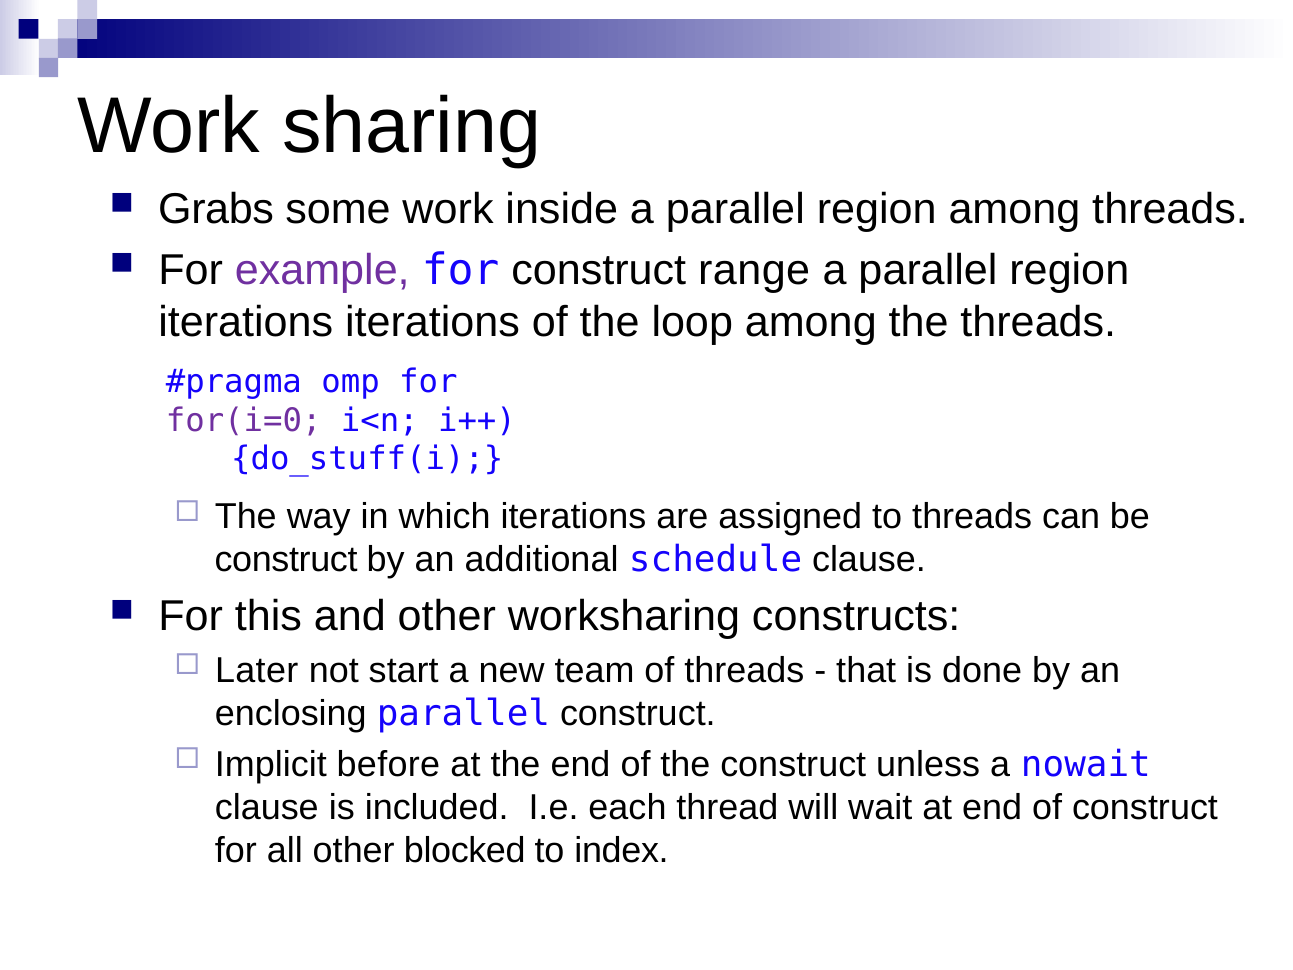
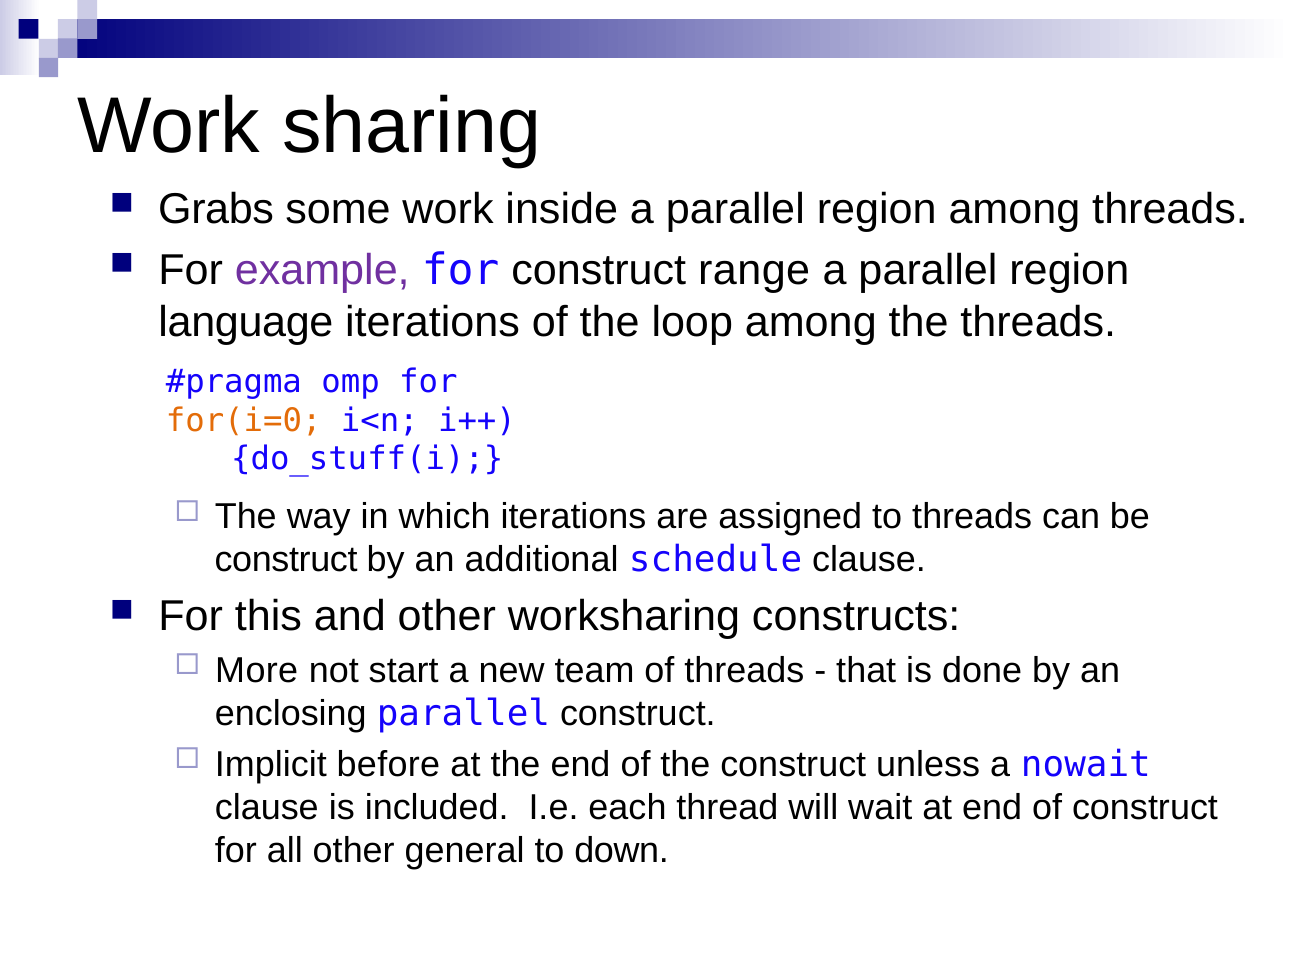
iterations at (246, 322): iterations -> language
for(i=0 colour: purple -> orange
Later: Later -> More
blocked: blocked -> general
index: index -> down
